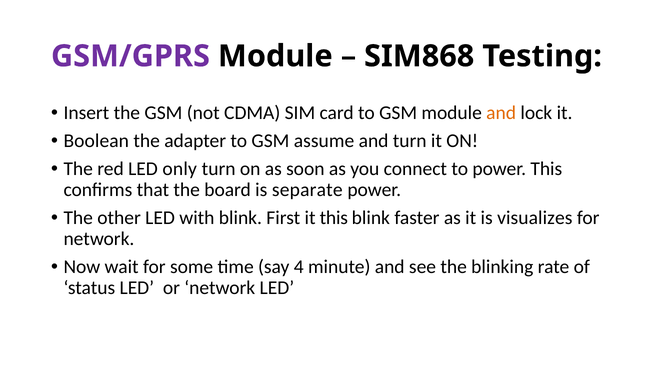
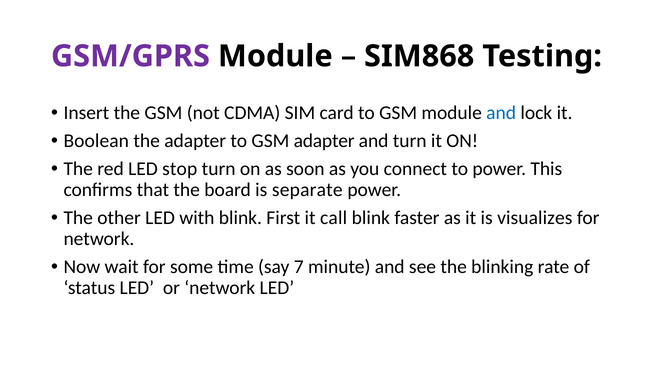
and at (501, 113) colour: orange -> blue
GSM assume: assume -> adapter
only: only -> stop
it this: this -> call
4: 4 -> 7
